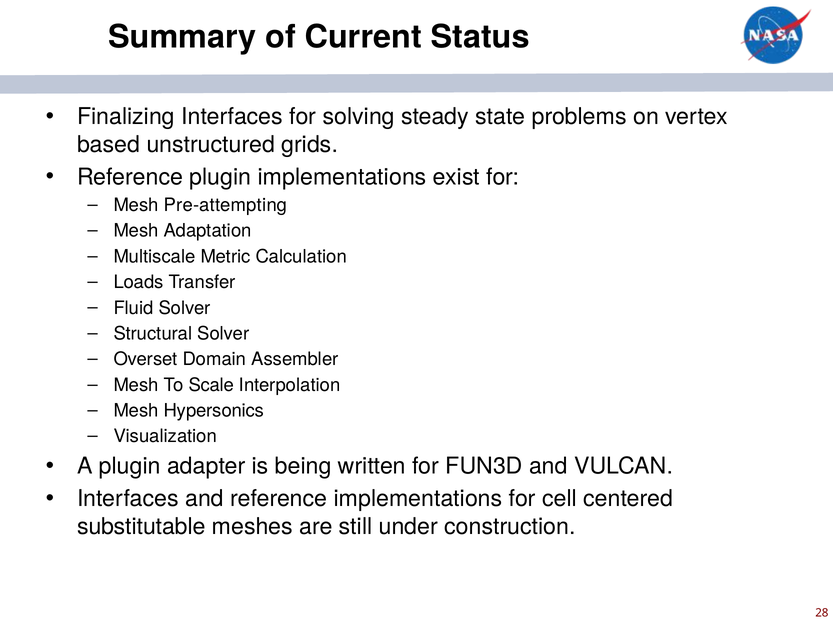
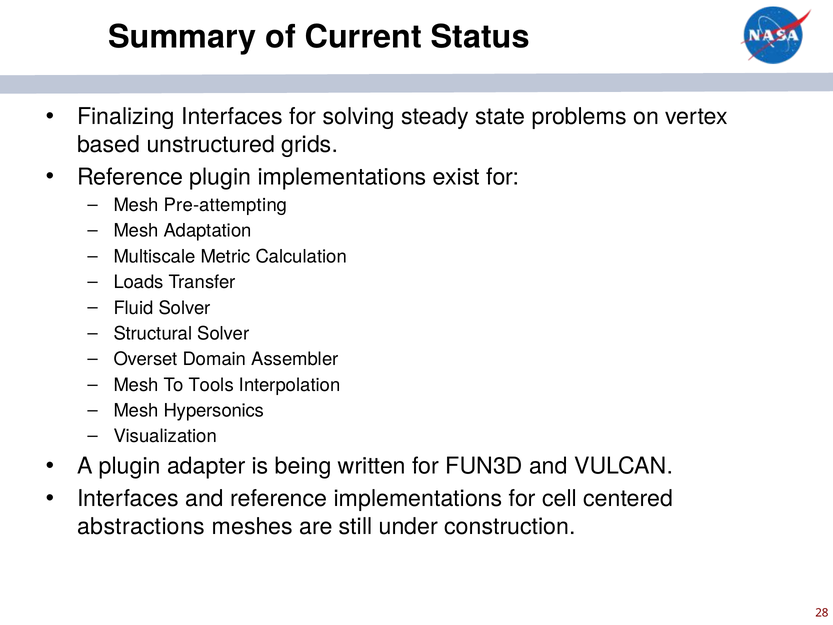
Scale: Scale -> Tools
substitutable: substitutable -> abstractions
